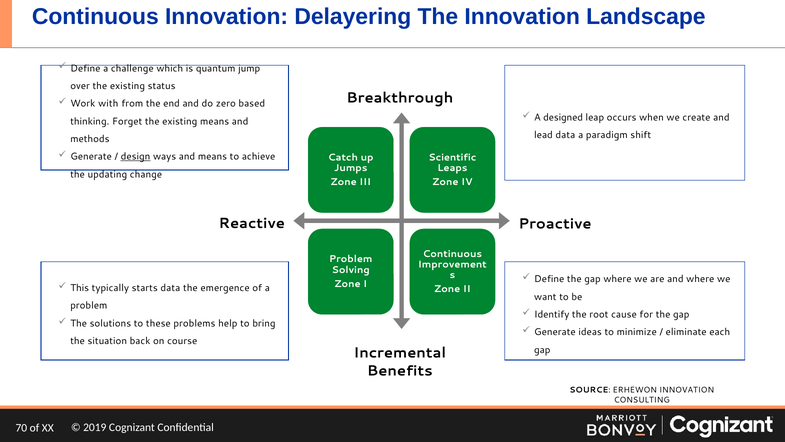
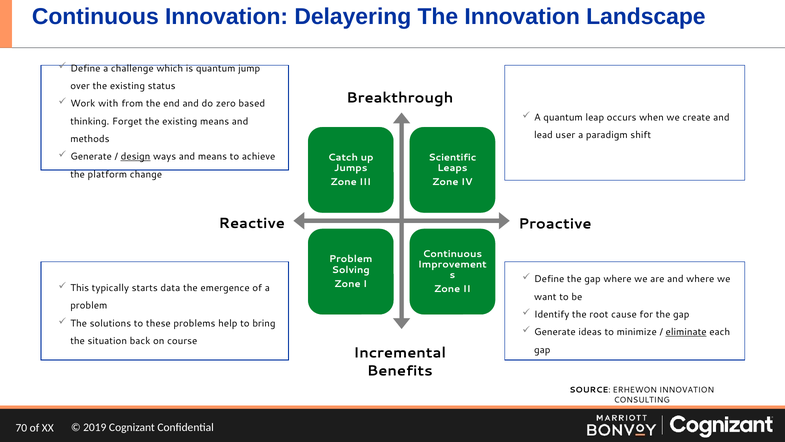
A designed: designed -> quantum
lead data: data -> user
updating: updating -> platform
eliminate underline: none -> present
